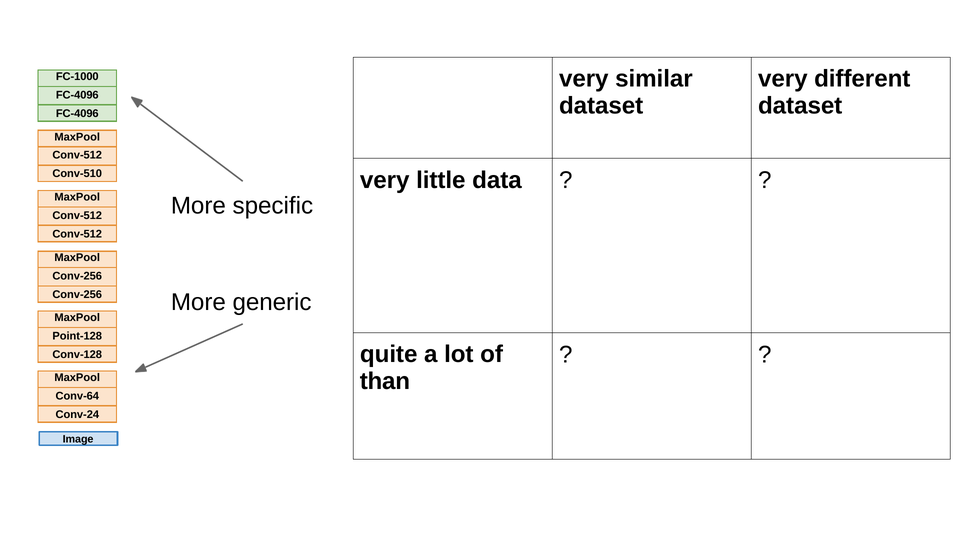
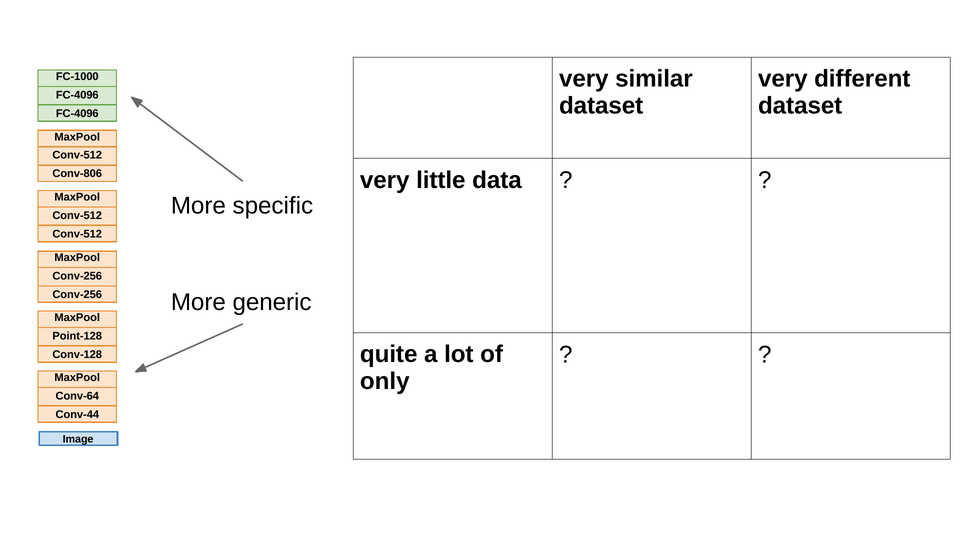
Conv-510: Conv-510 -> Conv-806
than: than -> only
Conv-24: Conv-24 -> Conv-44
